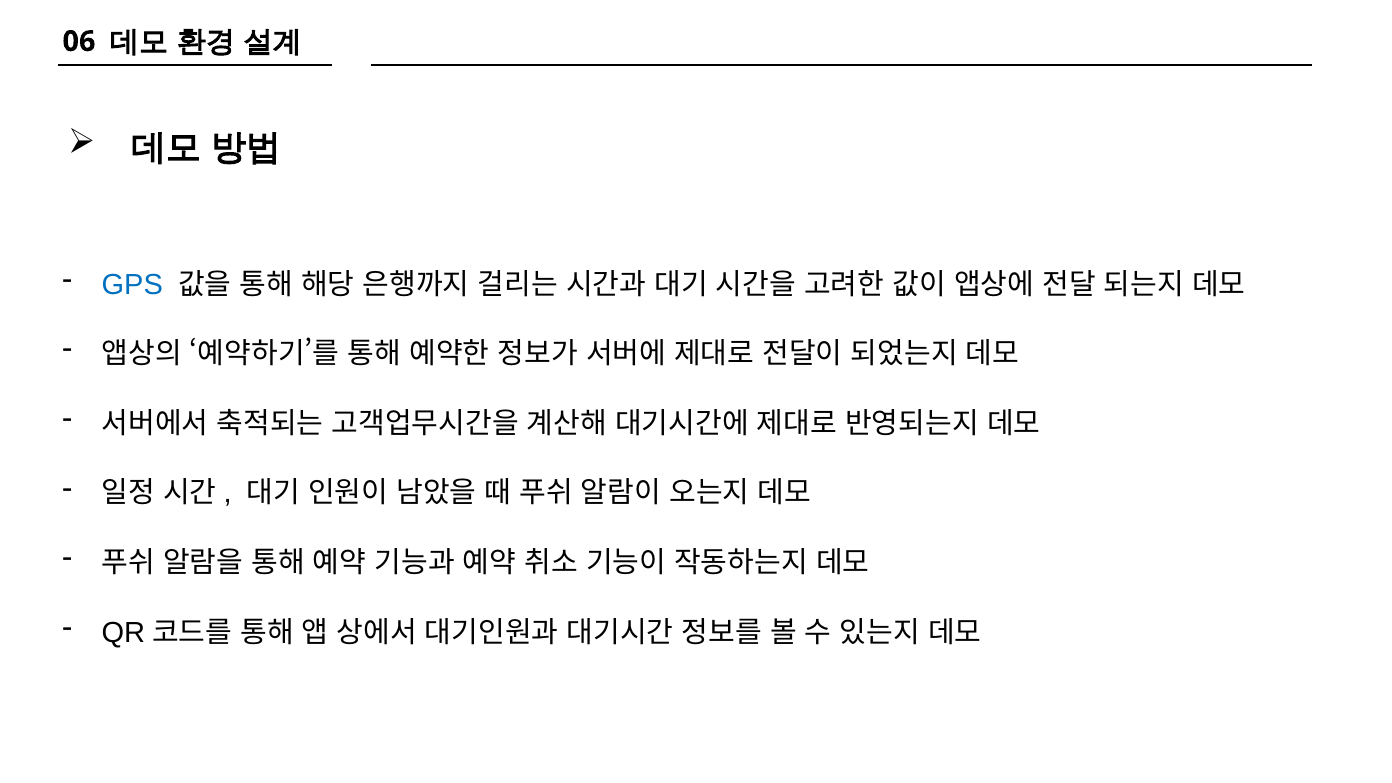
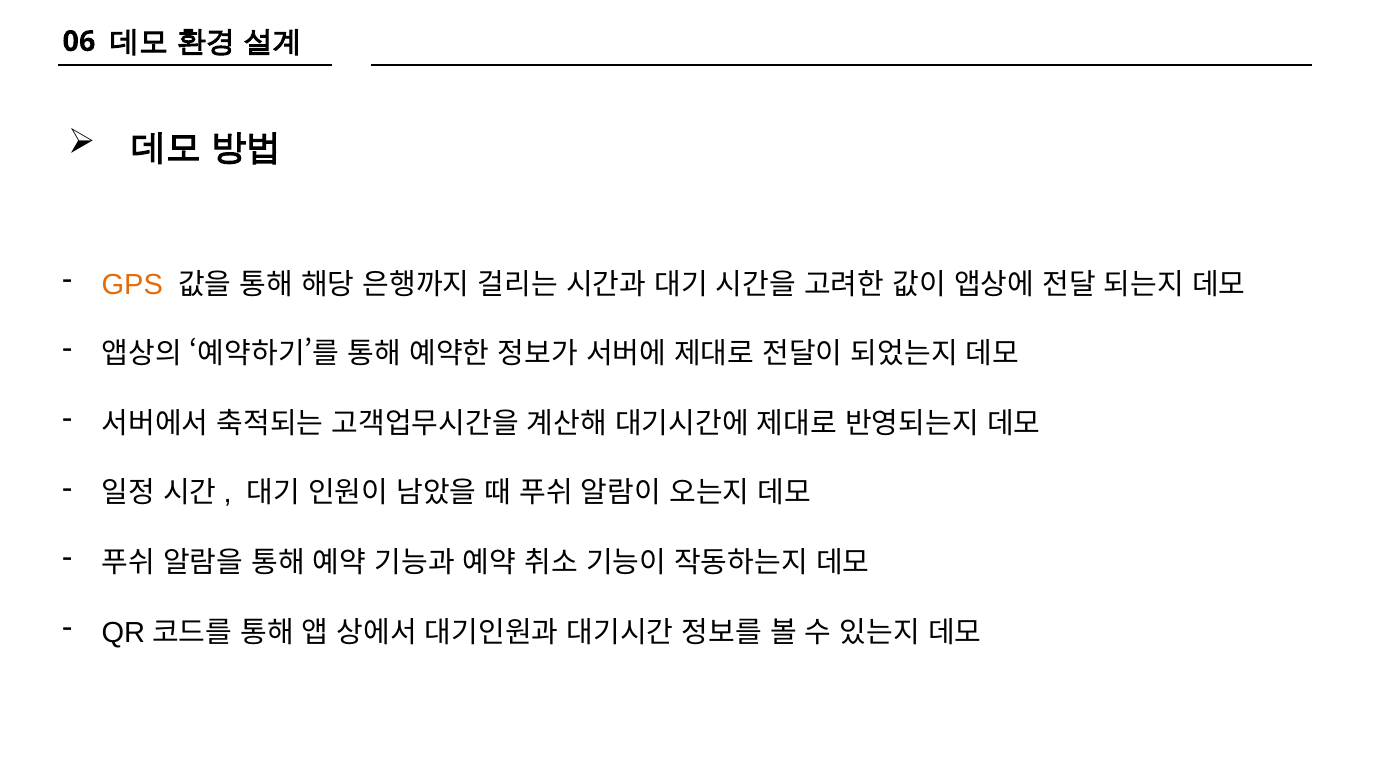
GPS colour: blue -> orange
